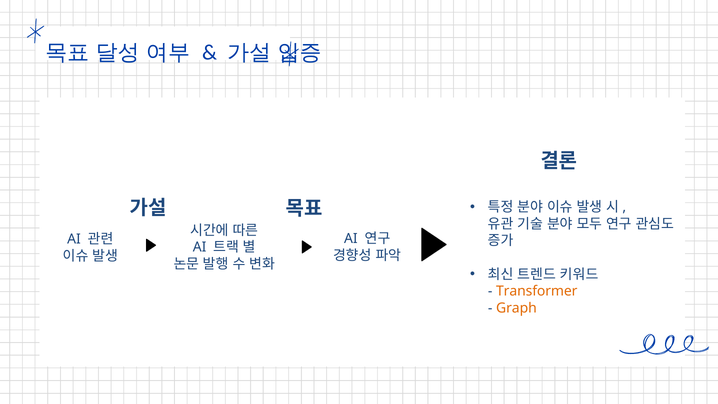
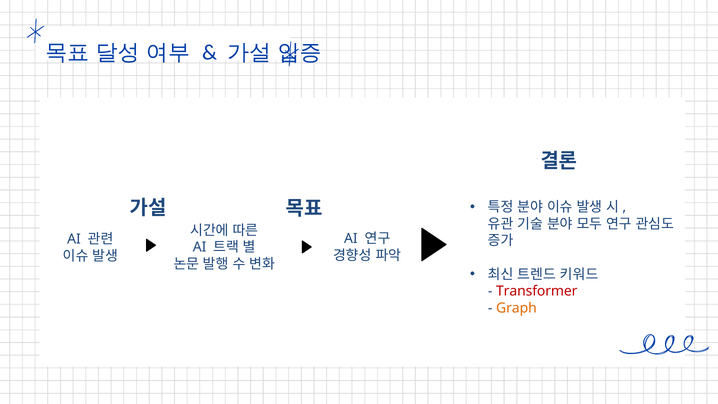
Transformer colour: orange -> red
